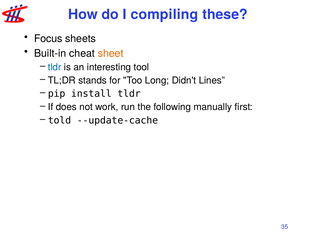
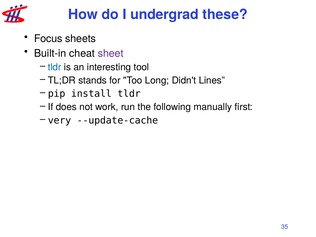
compiling: compiling -> undergrad
sheet colour: orange -> purple
told: told -> very
